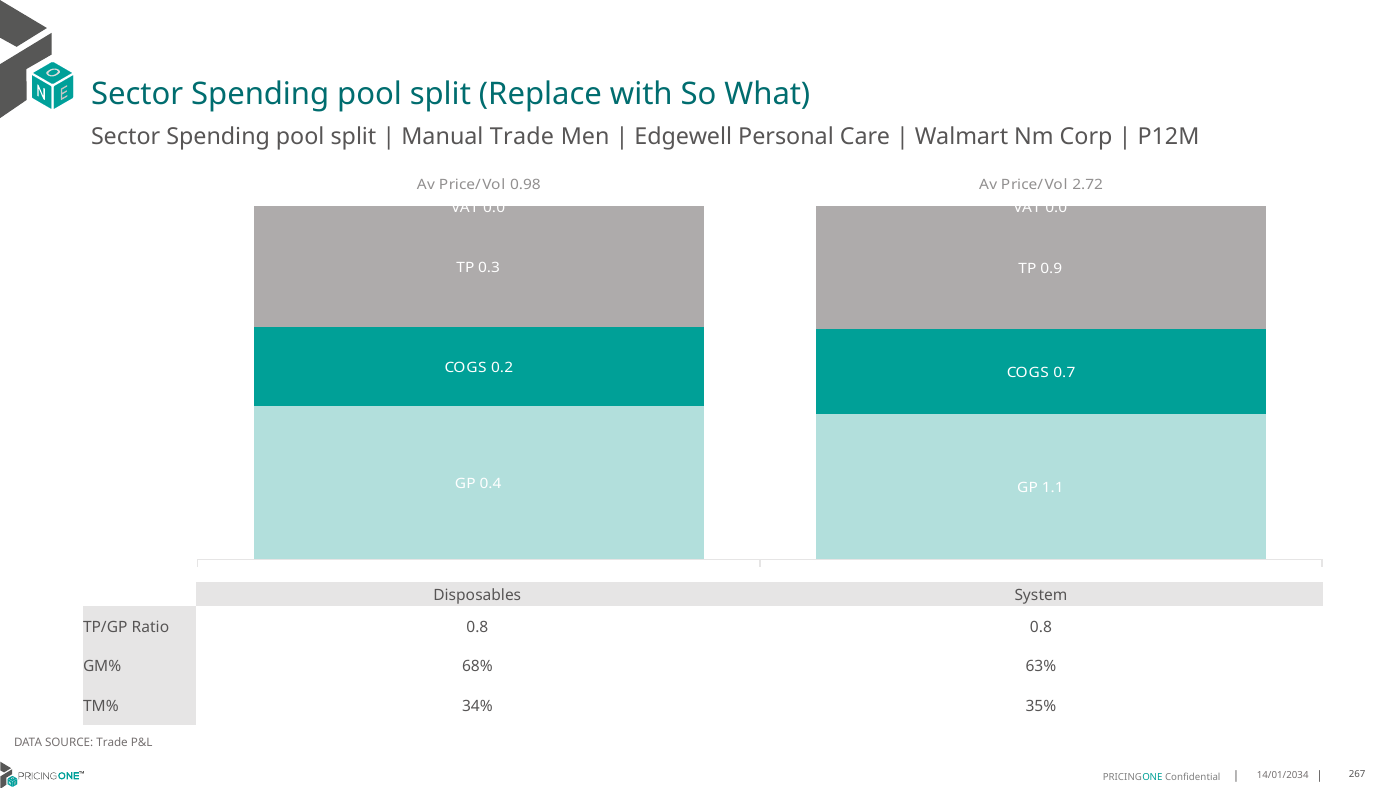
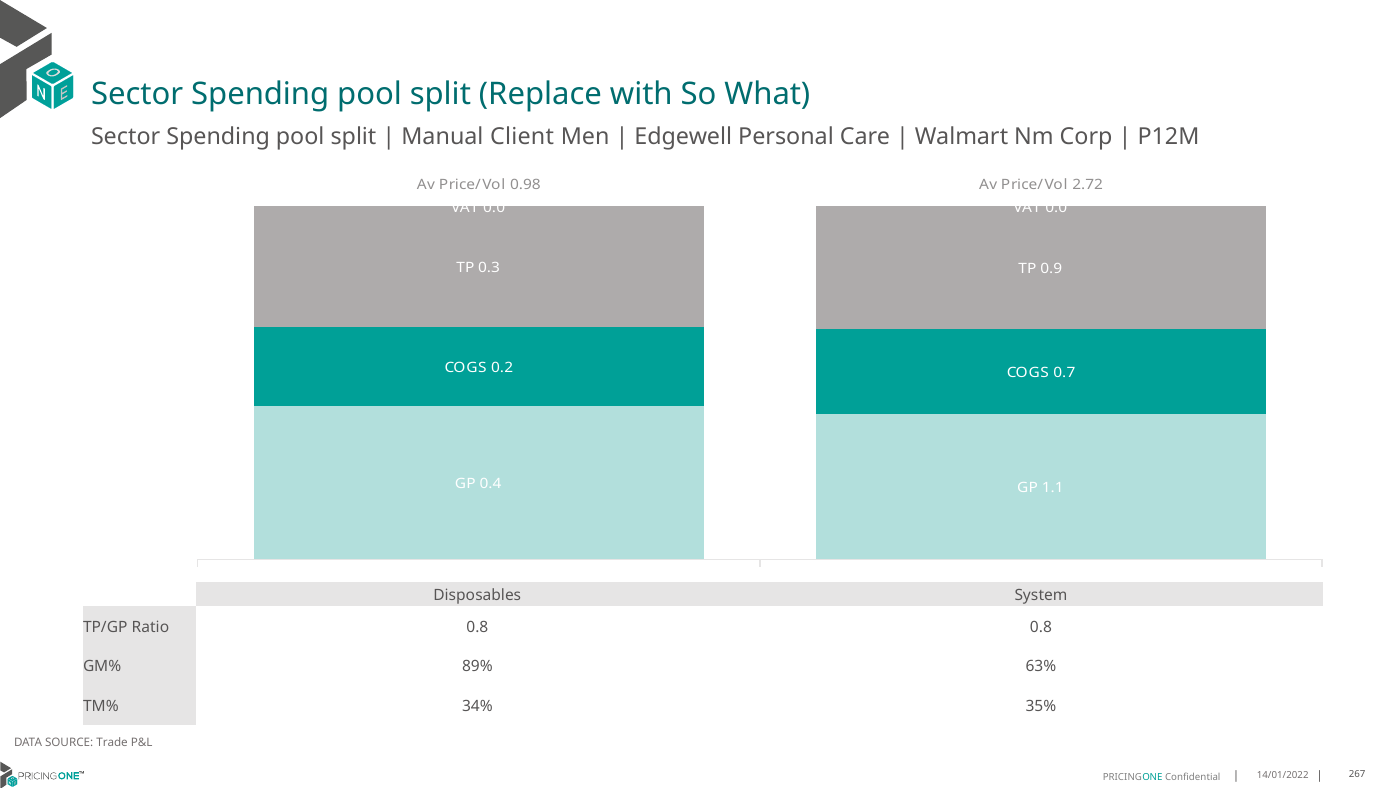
Manual Trade: Trade -> Client
68%: 68% -> 89%
14/01/2034: 14/01/2034 -> 14/01/2022
